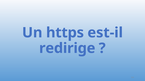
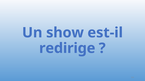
https: https -> show
